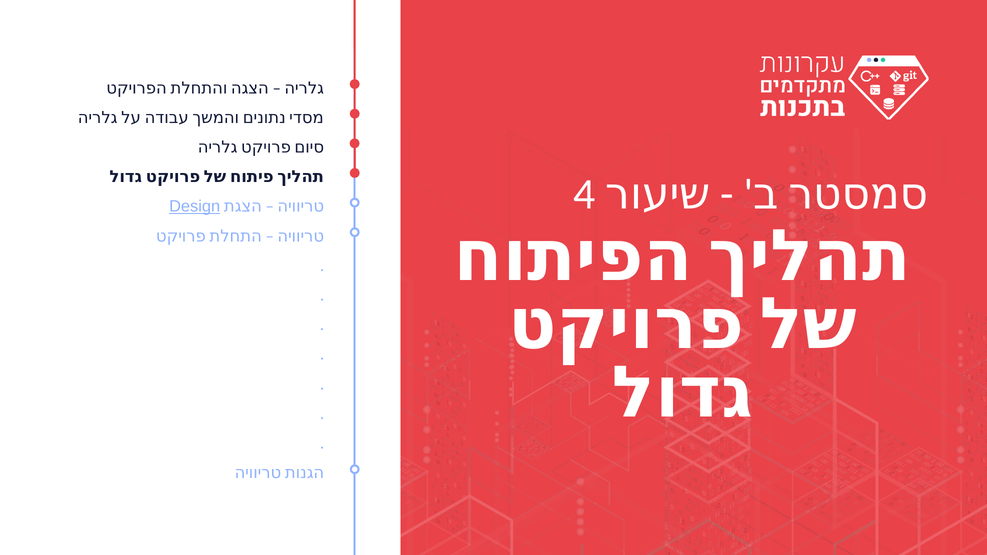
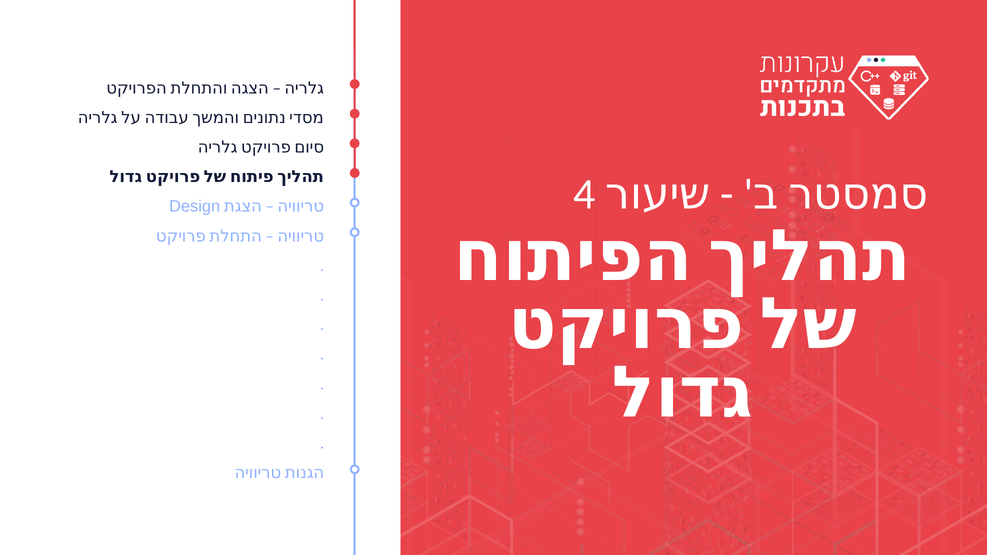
Design underline: present -> none
